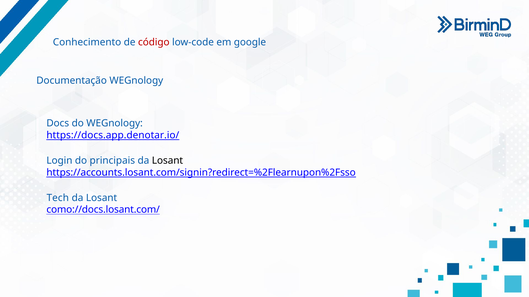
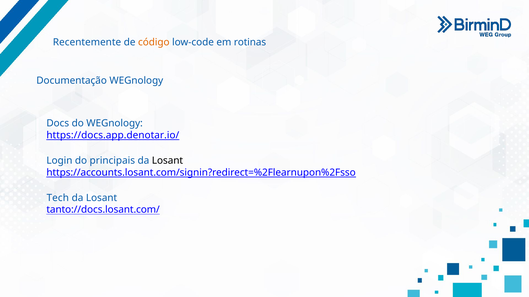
Conhecimento: Conhecimento -> Recentemente
código colour: red -> orange
google: google -> rotinas
como://docs.losant.com/: como://docs.losant.com/ -> tanto://docs.losant.com/
